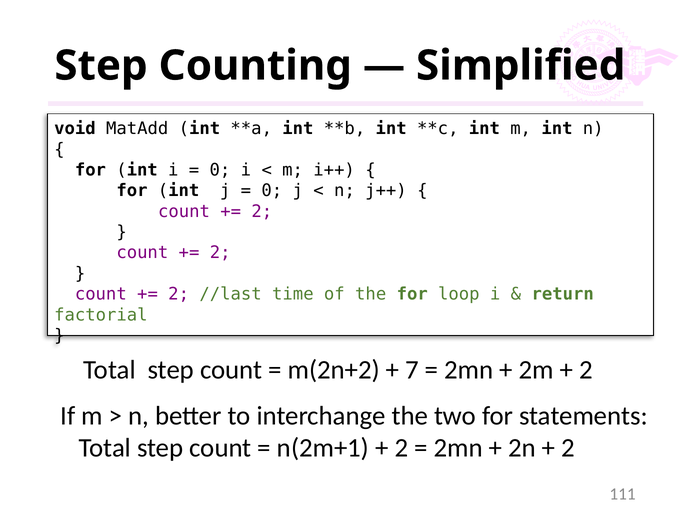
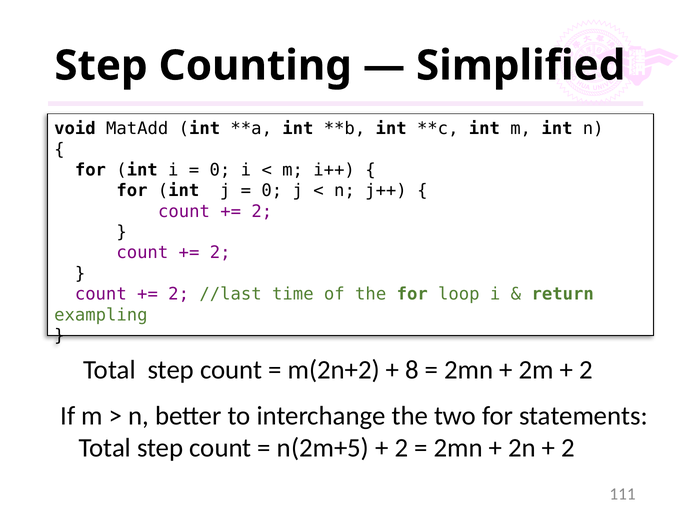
factorial: factorial -> exampling
7: 7 -> 8
n(2m+1: n(2m+1 -> n(2m+5
